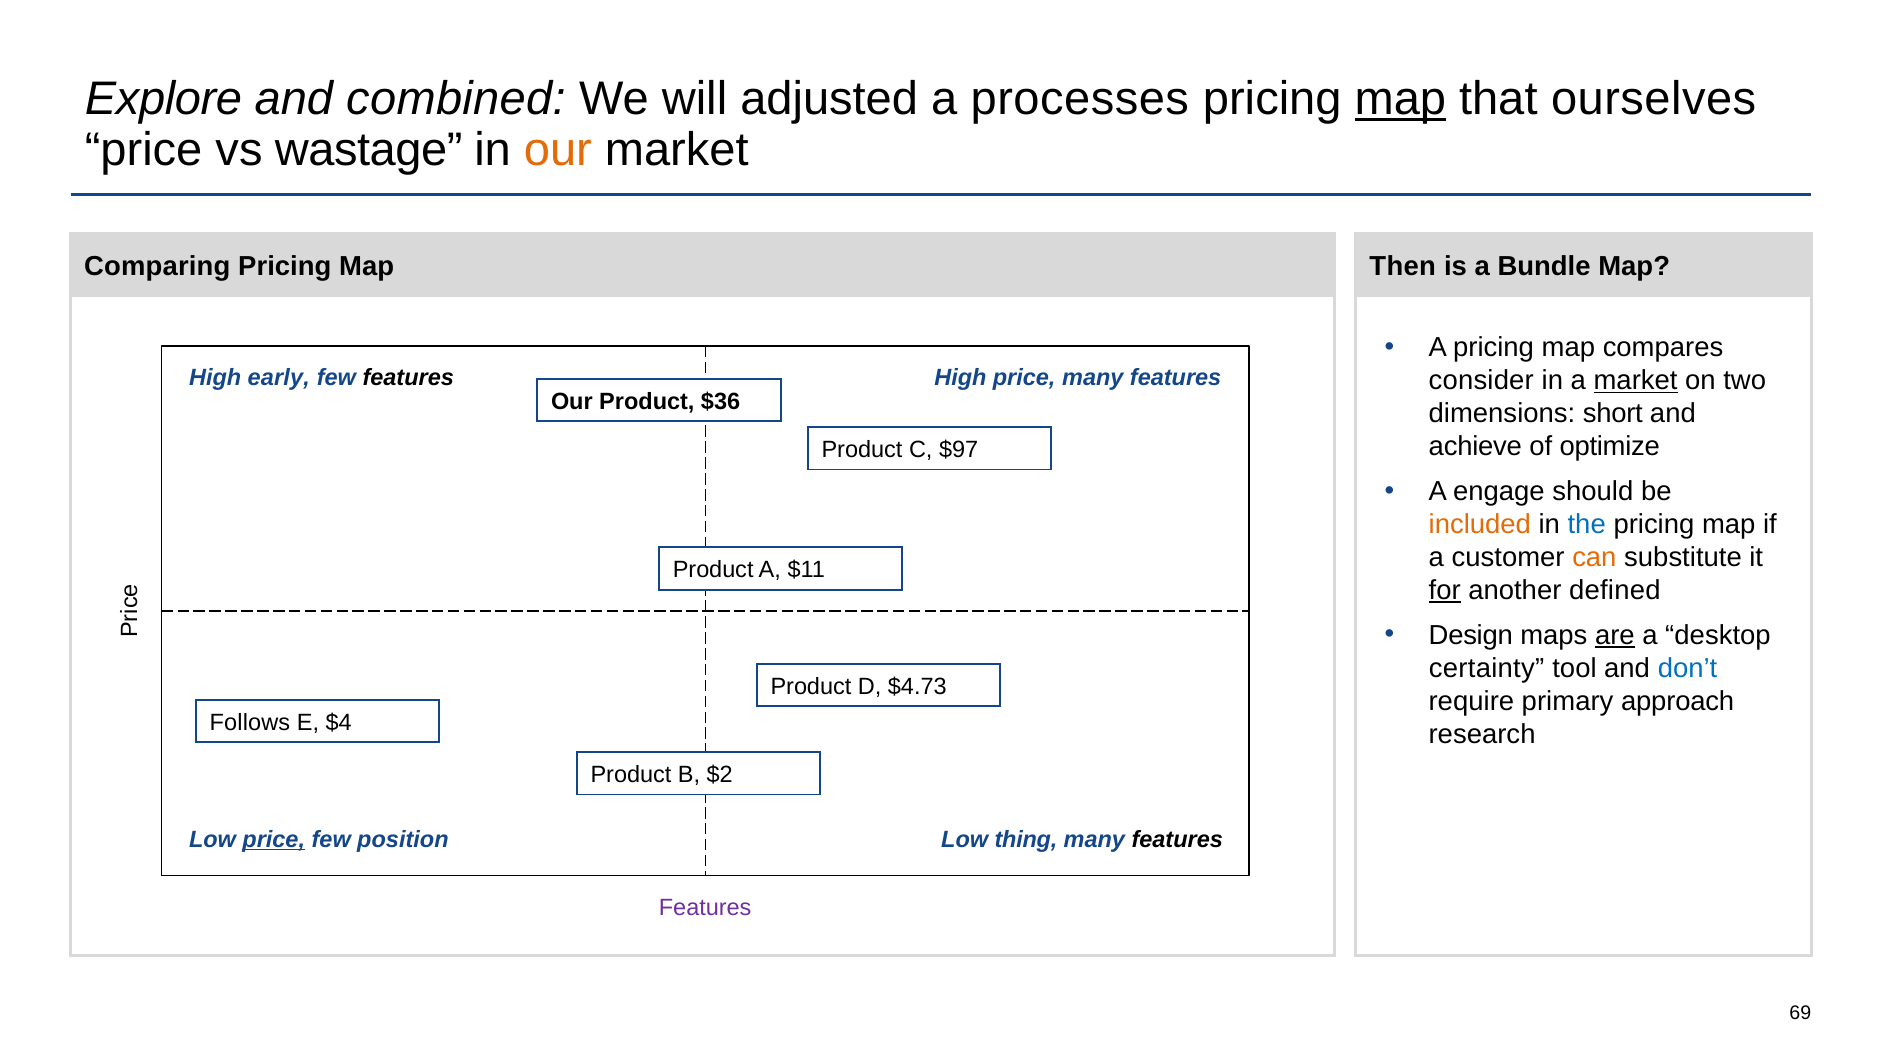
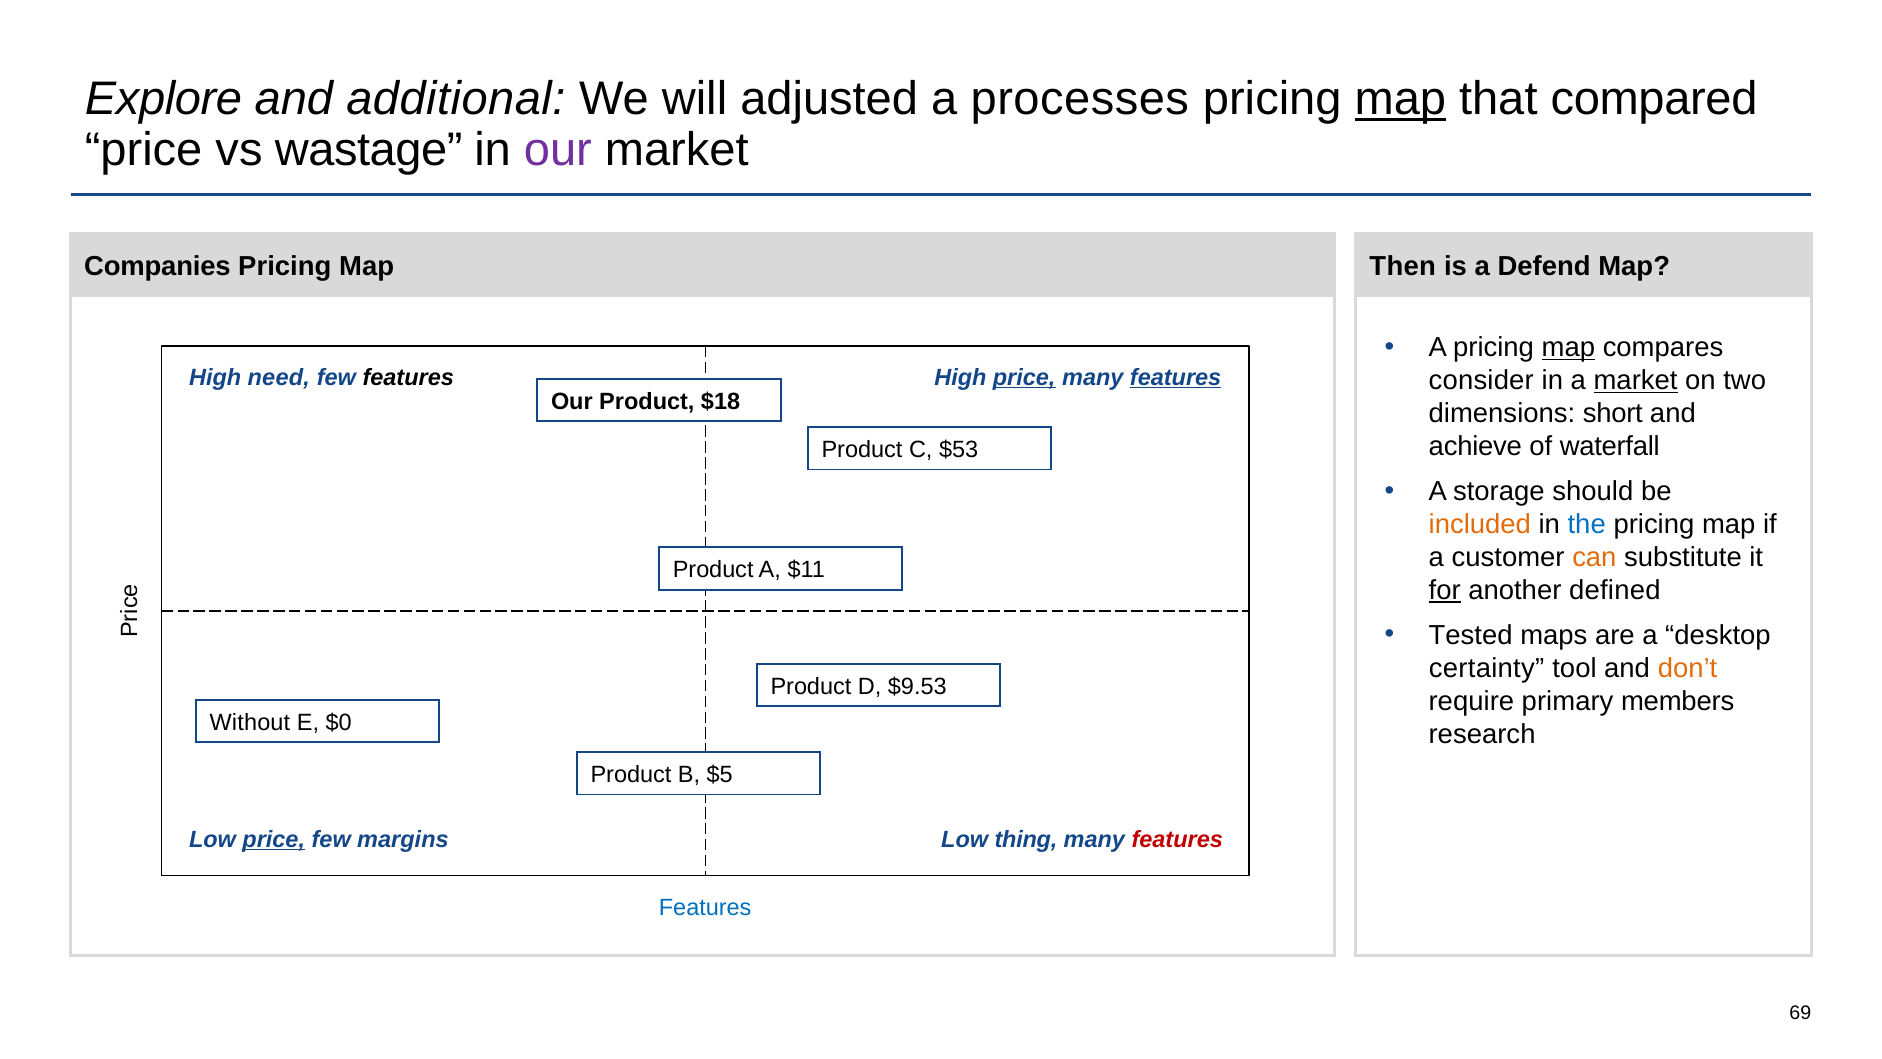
combined: combined -> additional
ourselves: ourselves -> compared
our at (558, 150) colour: orange -> purple
Comparing: Comparing -> Companies
Bundle: Bundle -> Defend
map at (1568, 348) underline: none -> present
early: early -> need
price at (1024, 377) underline: none -> present
features at (1176, 377) underline: none -> present
$36: $36 -> $18
optimize: optimize -> waterfall
$97: $97 -> $53
engage: engage -> storage
Design: Design -> Tested
are underline: present -> none
don’t colour: blue -> orange
$4.73: $4.73 -> $9.53
approach: approach -> members
Follows: Follows -> Without
$4: $4 -> $0
$2: $2 -> $5
position: position -> margins
features at (1177, 839) colour: black -> red
Features at (705, 908) colour: purple -> blue
